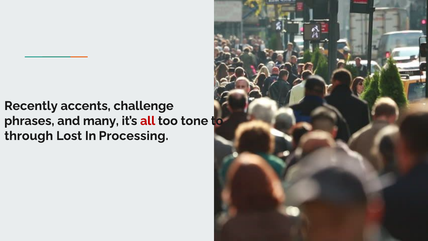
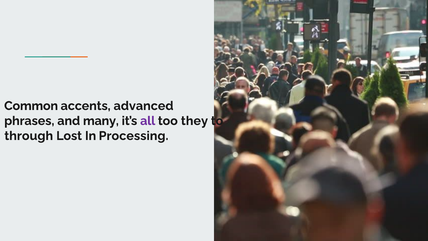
Recently: Recently -> Common
challenge: challenge -> advanced
all colour: red -> purple
tone: tone -> they
